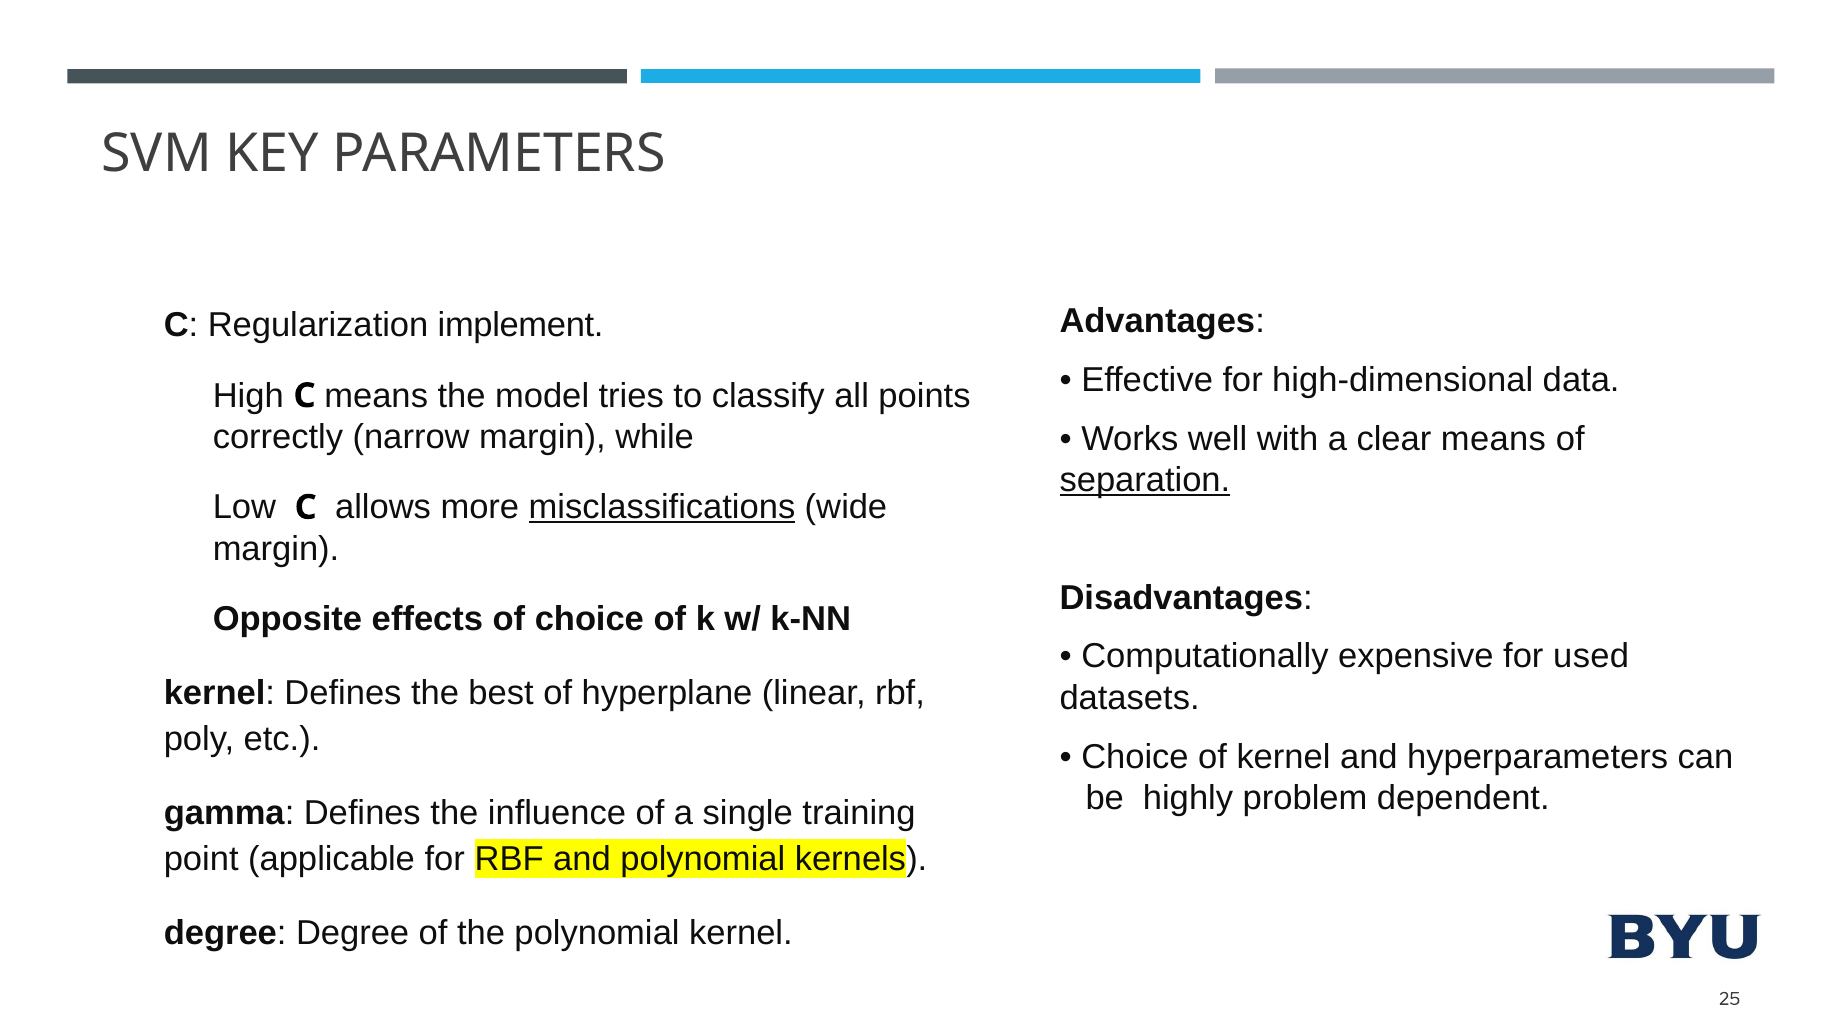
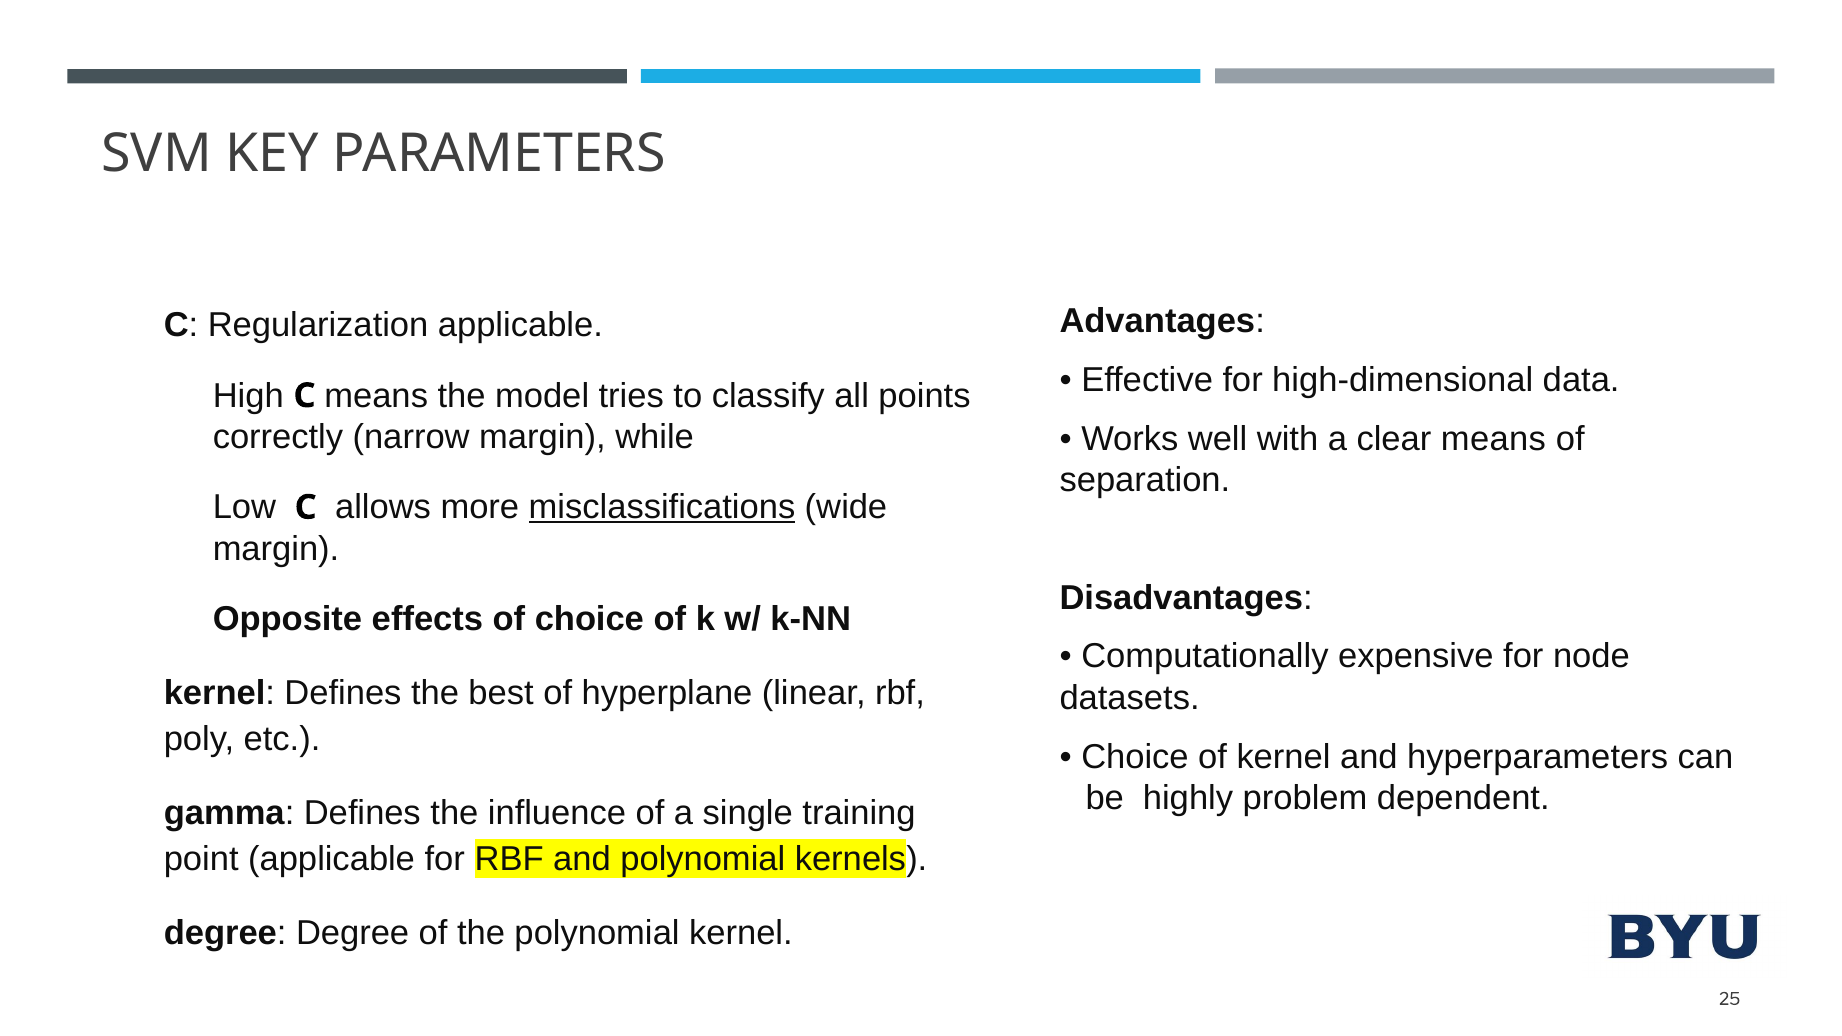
Regularization implement: implement -> applicable
separation underline: present -> none
used: used -> node
